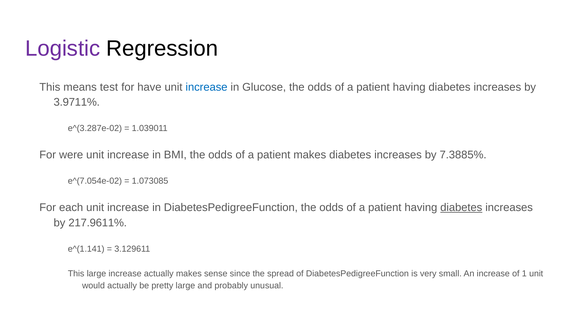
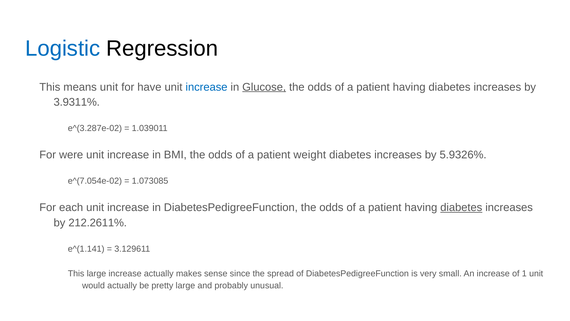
Logistic colour: purple -> blue
means test: test -> unit
Glucose underline: none -> present
3.9711%: 3.9711% -> 3.9311%
patient makes: makes -> weight
7.3885%: 7.3885% -> 5.9326%
217.9611%: 217.9611% -> 212.2611%
